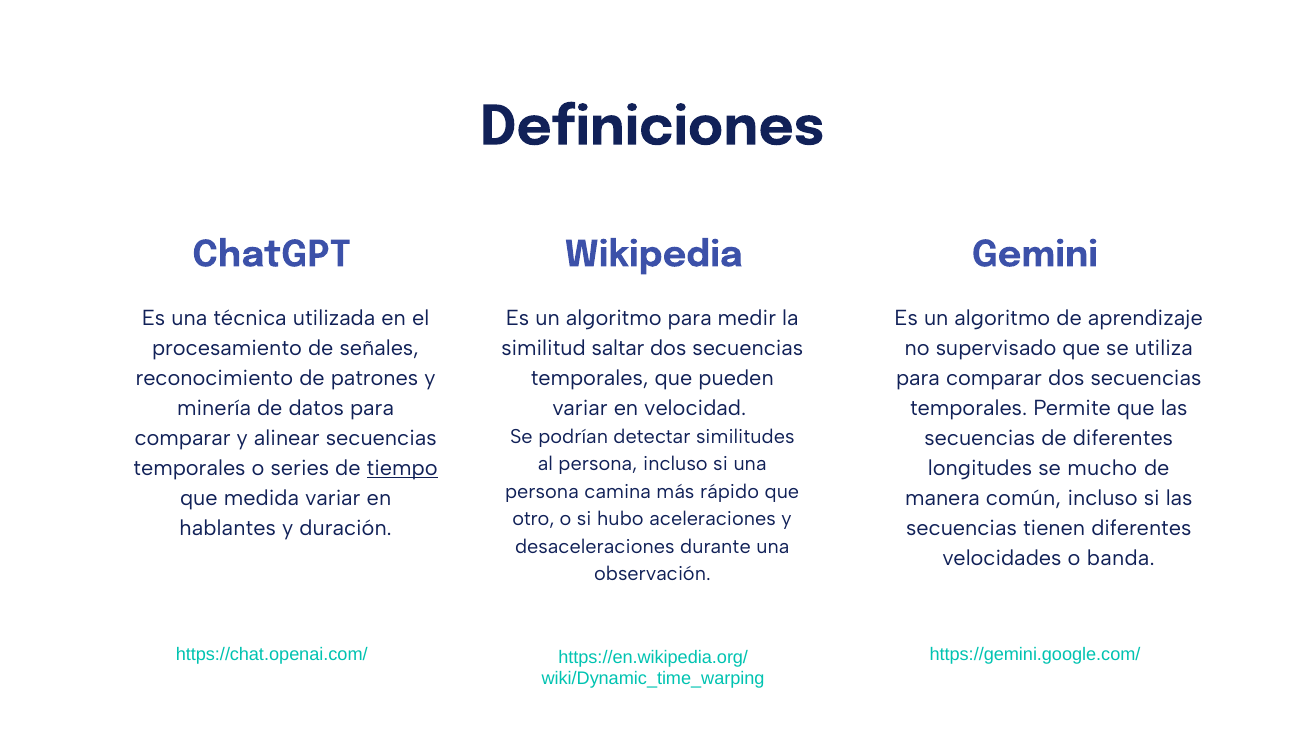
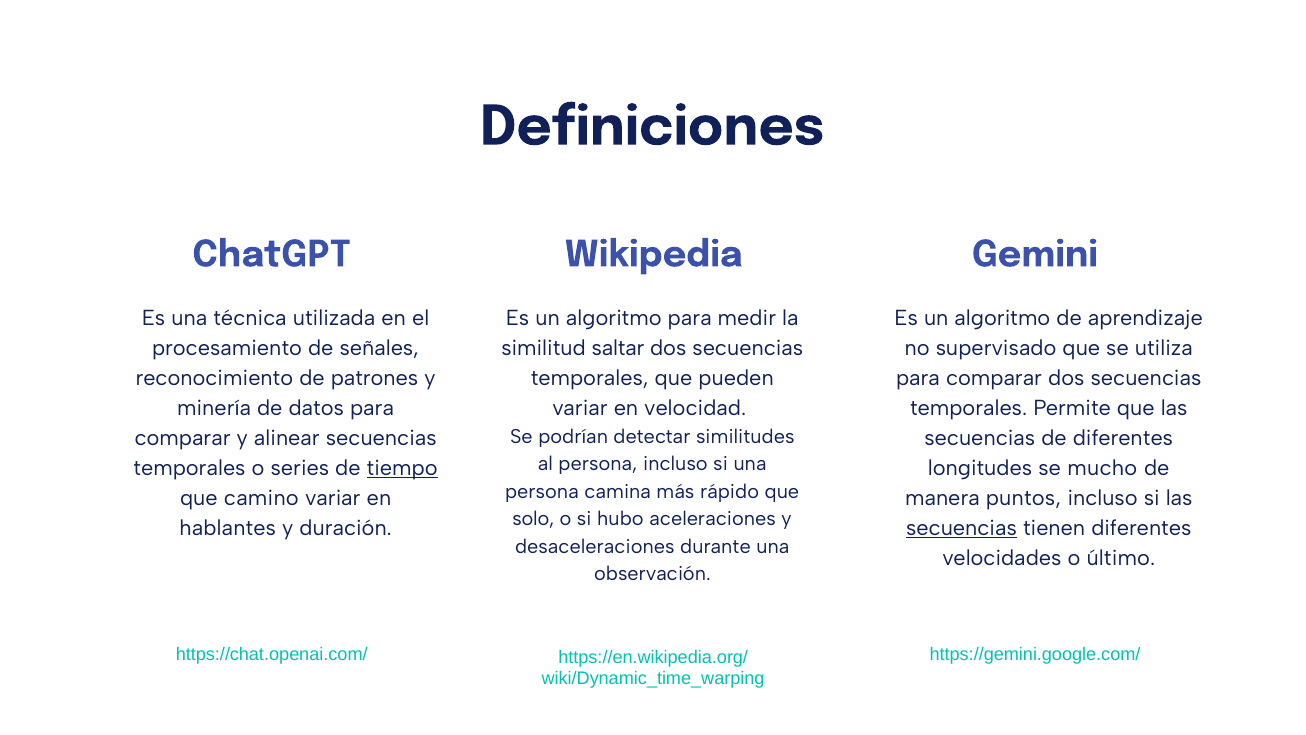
medida: medida -> camino
común: común -> puntos
otro: otro -> solo
secuencias at (962, 528) underline: none -> present
banda: banda -> último
